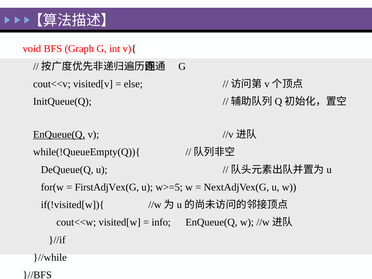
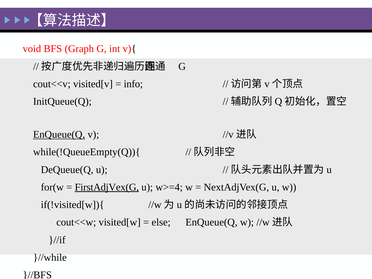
else: else -> info
FirstAdjVex(G underline: none -> present
w>=5: w>=5 -> w>=4
info: info -> else
